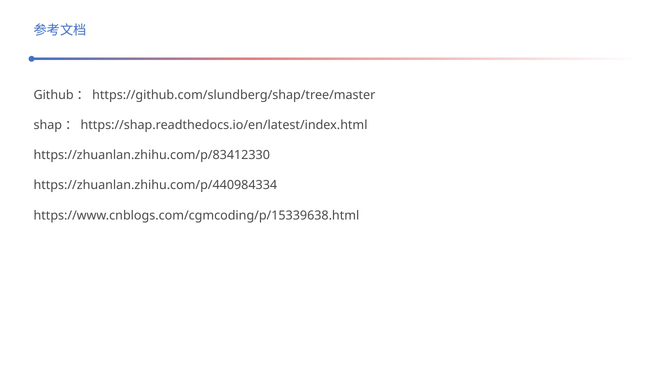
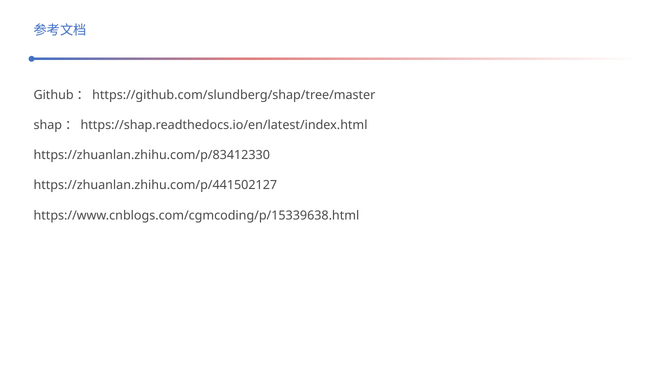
https://zhuanlan.zhihu.com/p/440984334: https://zhuanlan.zhihu.com/p/440984334 -> https://zhuanlan.zhihu.com/p/441502127
